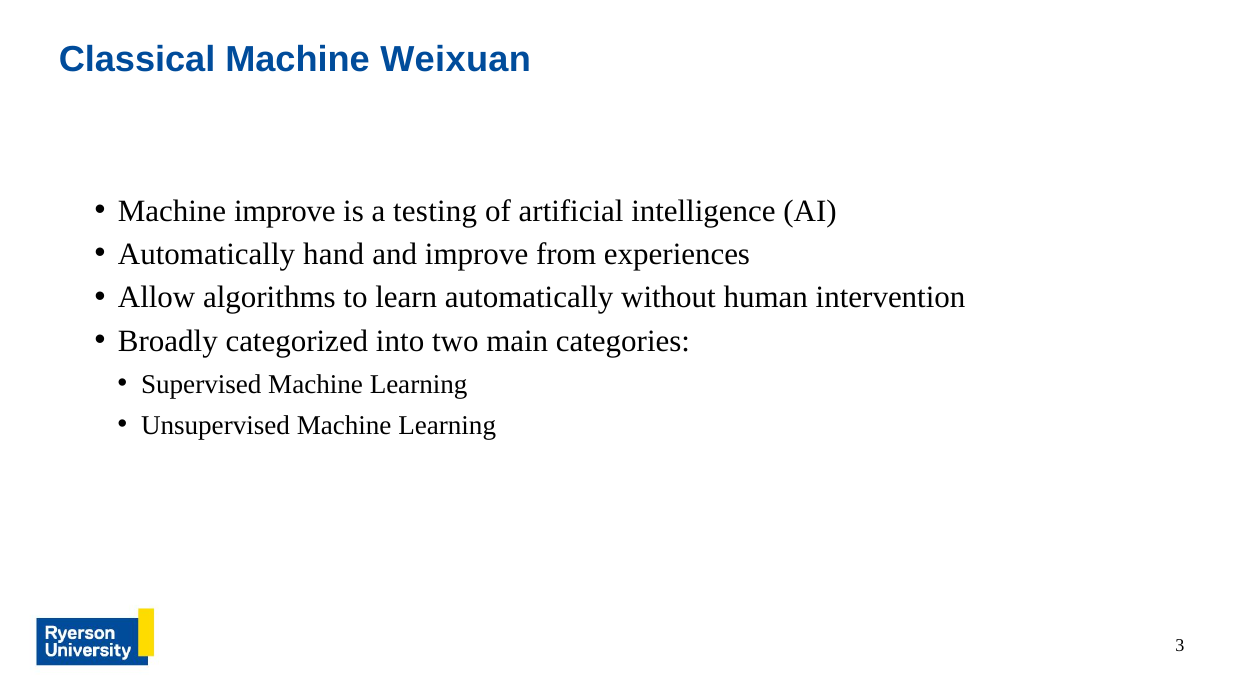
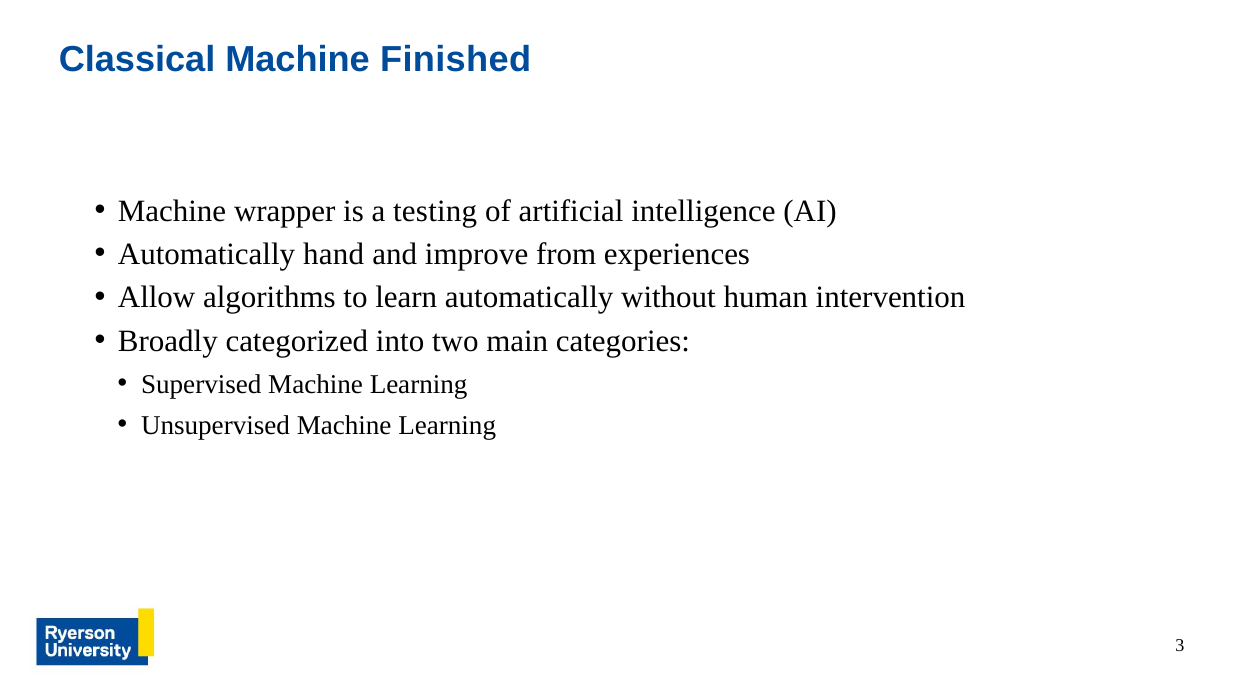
Weixuan: Weixuan -> Finished
Machine improve: improve -> wrapper
